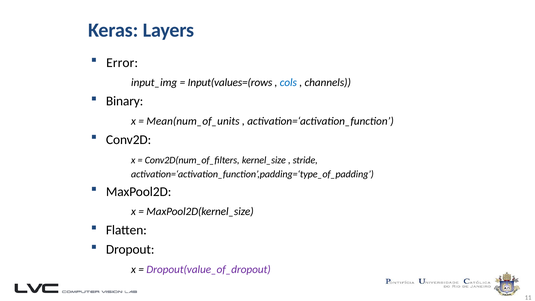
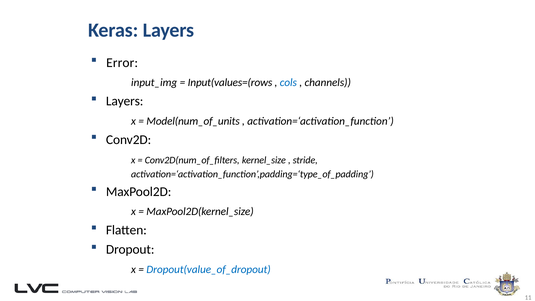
Binary at (125, 101): Binary -> Layers
Mean(num_of_units: Mean(num_of_units -> Model(num_of_units
Dropout(value_of_dropout colour: purple -> blue
